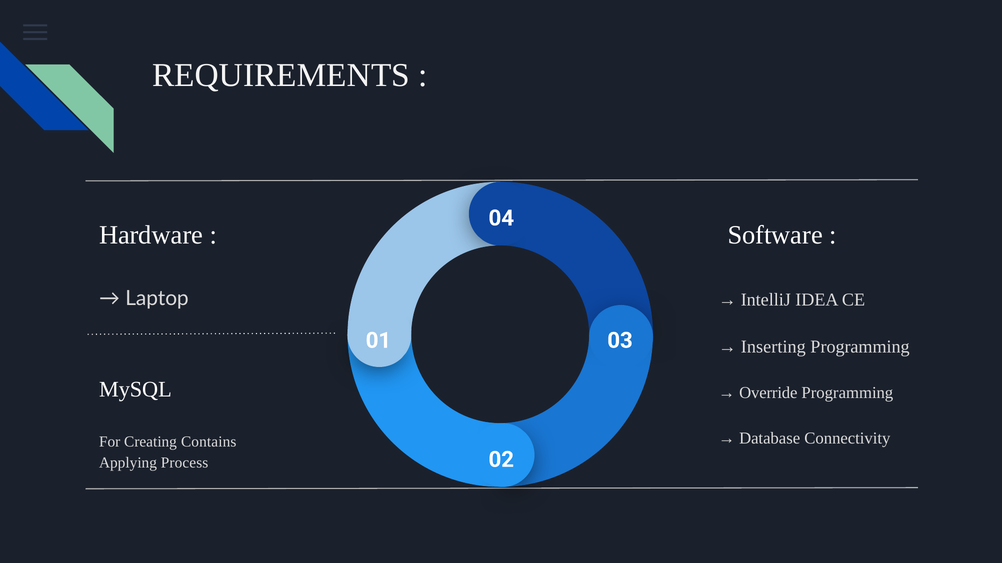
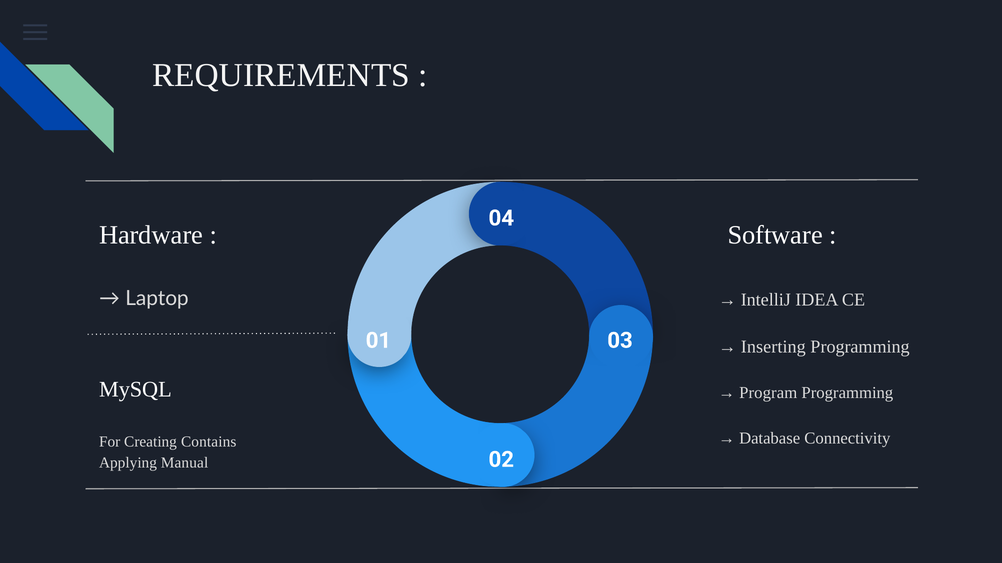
Override: Override -> Program
Process: Process -> Manual
